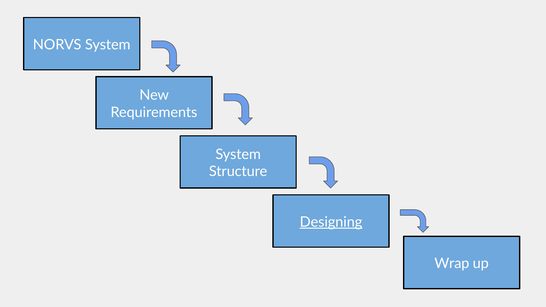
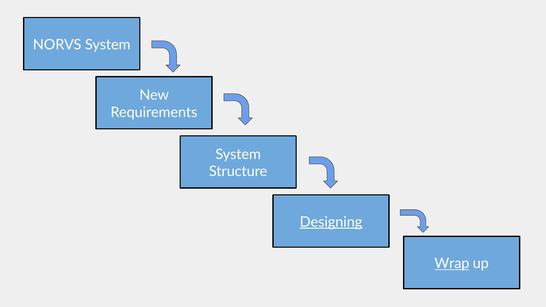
Wrap underline: none -> present
